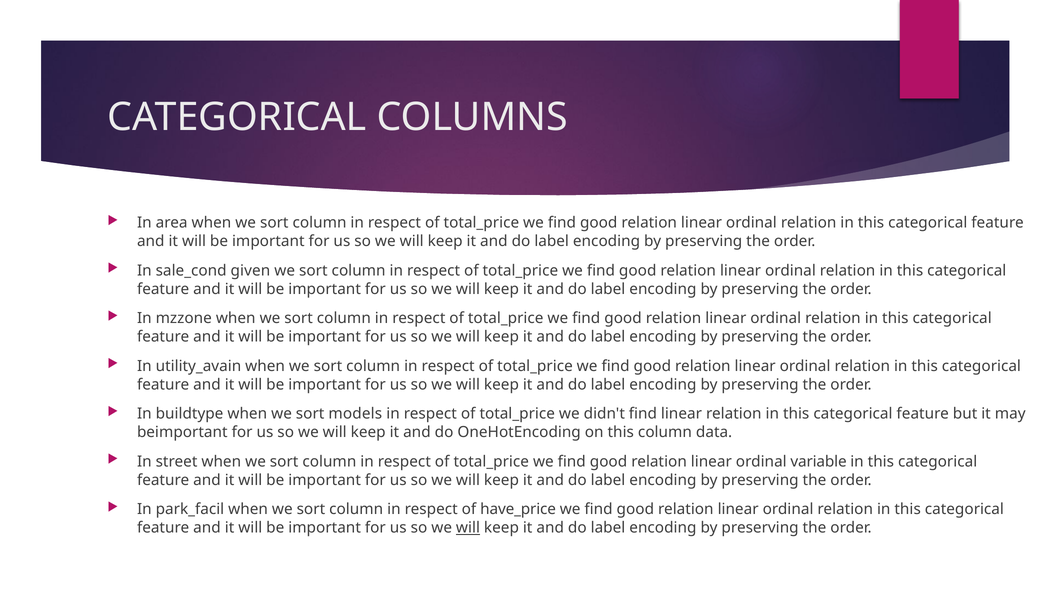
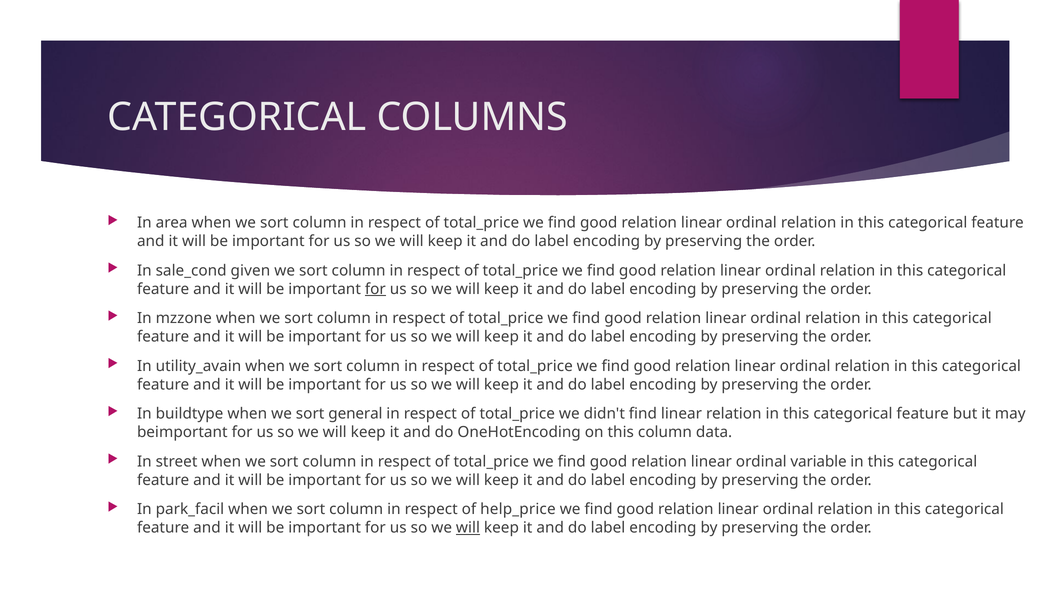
for at (375, 289) underline: none -> present
models: models -> general
have_price: have_price -> help_price
